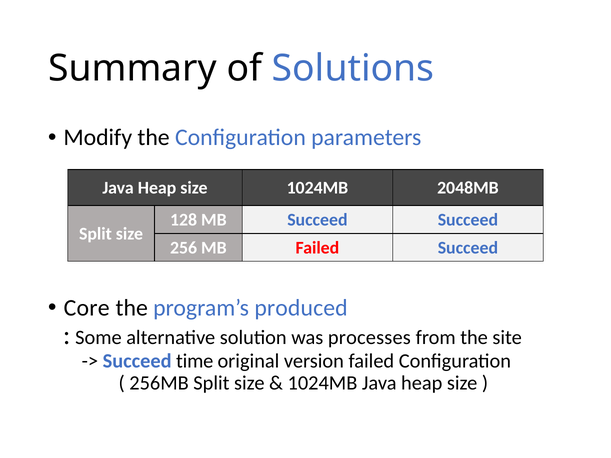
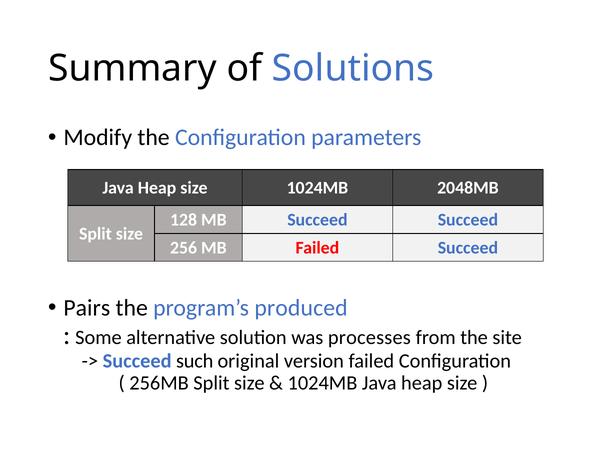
Core: Core -> Pairs
time: time -> such
